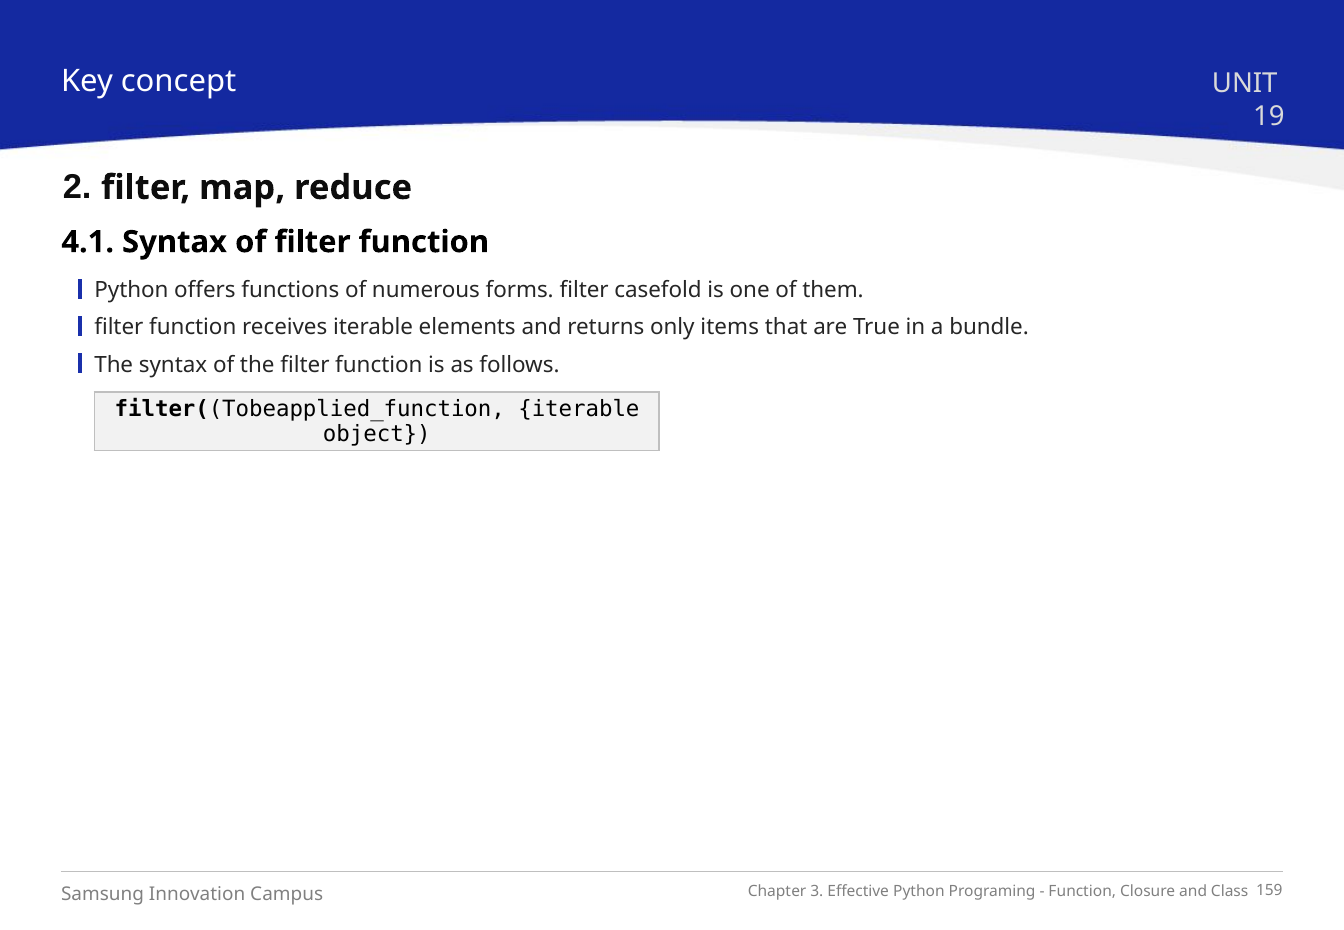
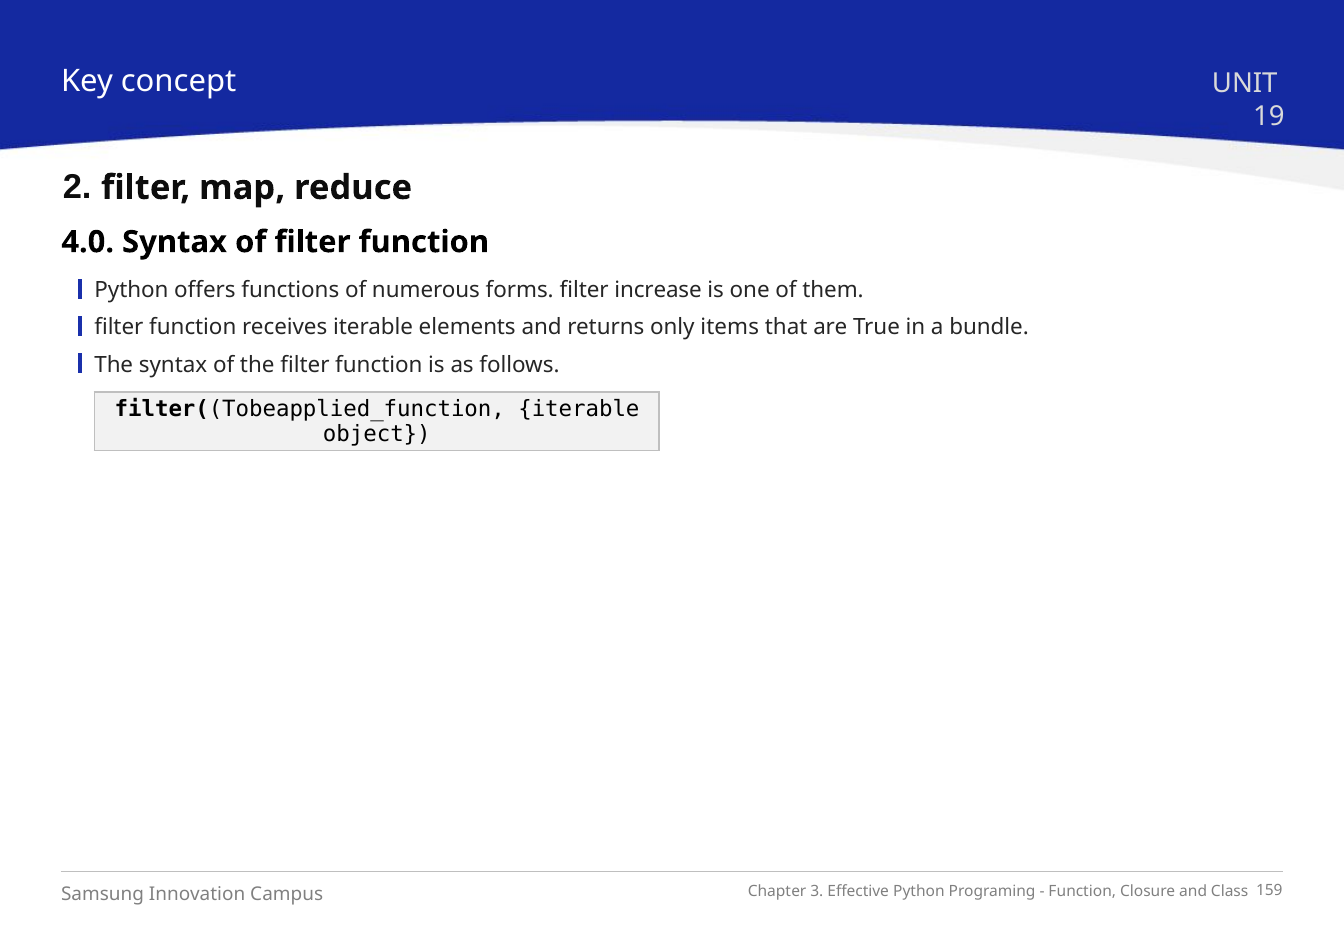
4.1: 4.1 -> 4.0
casefold: casefold -> increase
